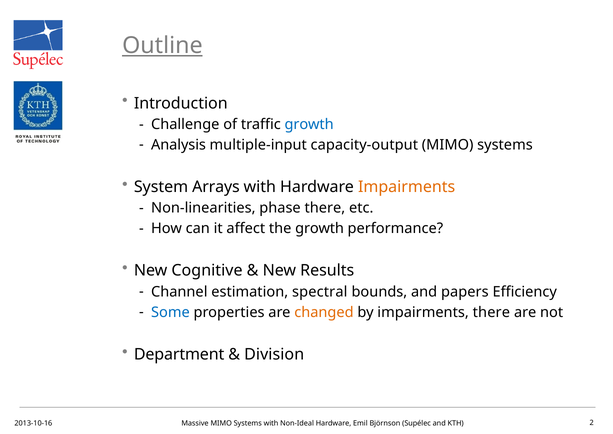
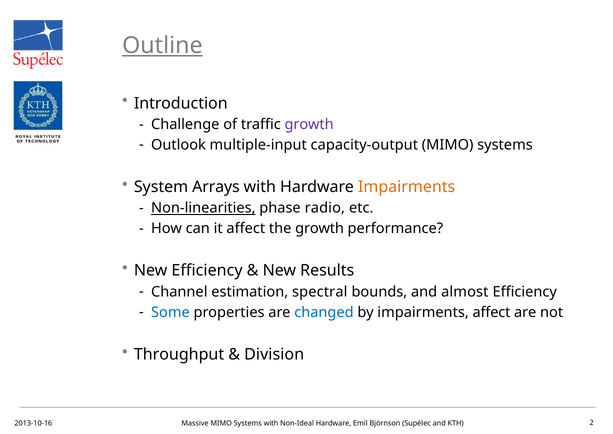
growth at (309, 124) colour: blue -> purple
Analysis: Analysis -> Outlook
Non-linearities underline: none -> present
phase there: there -> radio
New Cognitive: Cognitive -> Efficiency
papers: papers -> almost
changed colour: orange -> blue
impairments there: there -> affect
Department: Department -> Throughput
